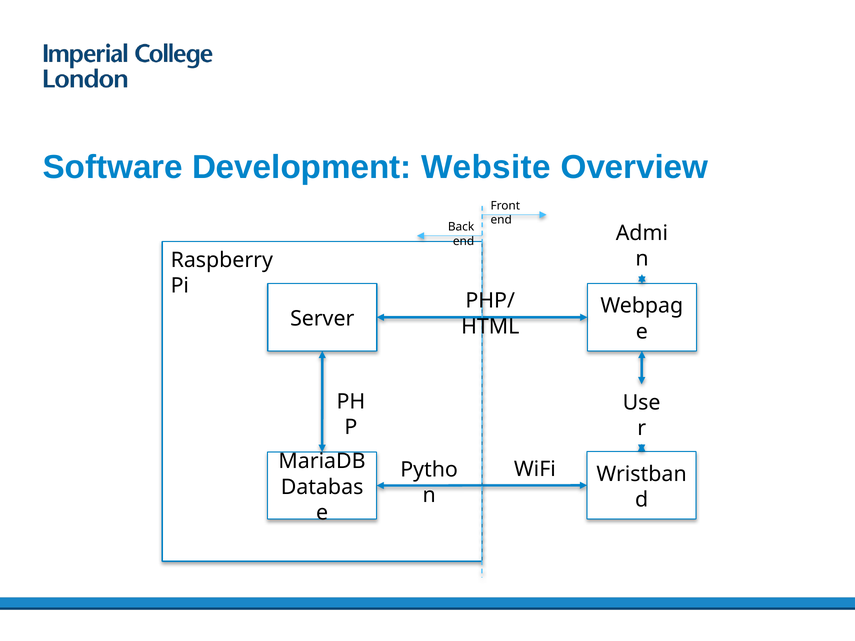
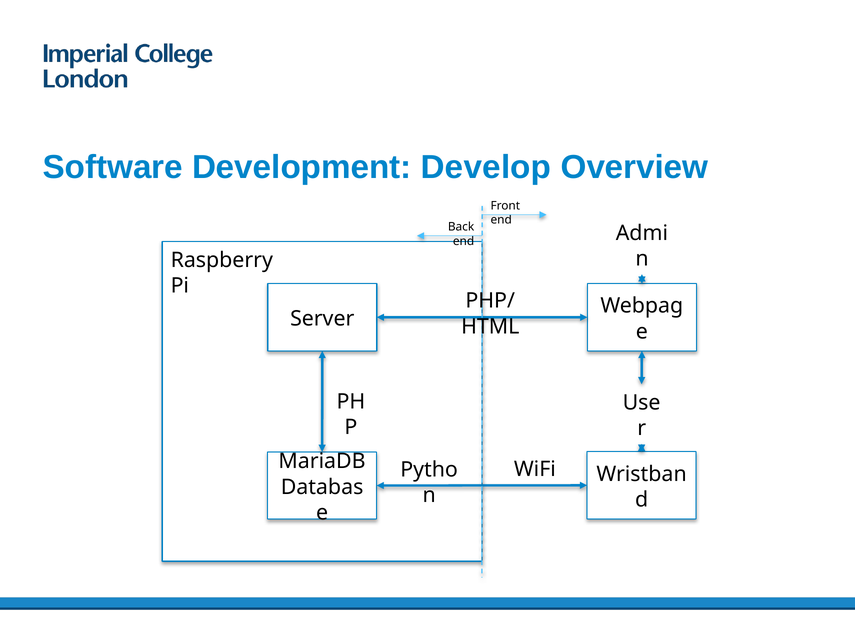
Website: Website -> Develop
